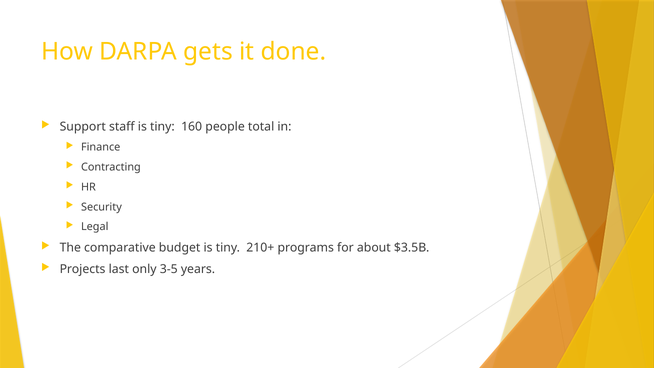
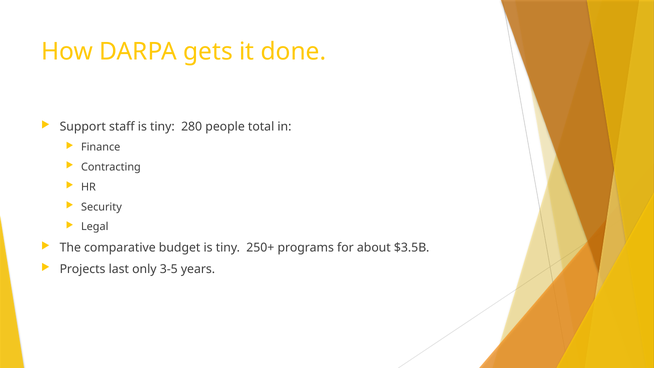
160: 160 -> 280
210+: 210+ -> 250+
